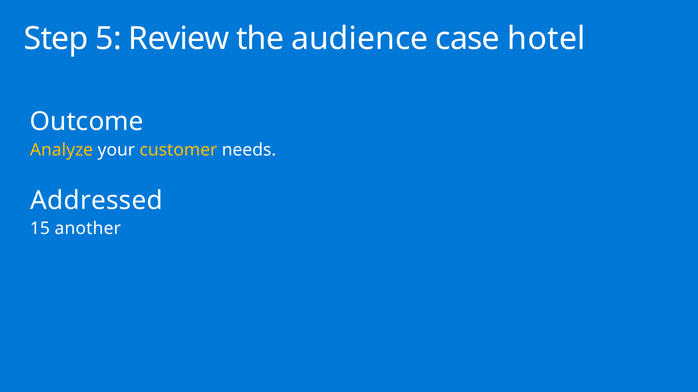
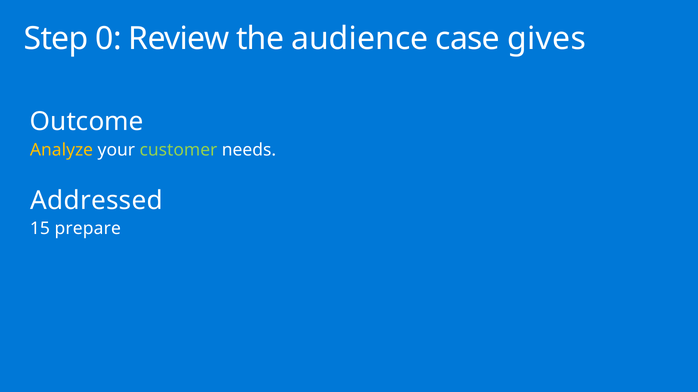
5: 5 -> 0
hotel: hotel -> gives
customer colour: yellow -> light green
another: another -> prepare
